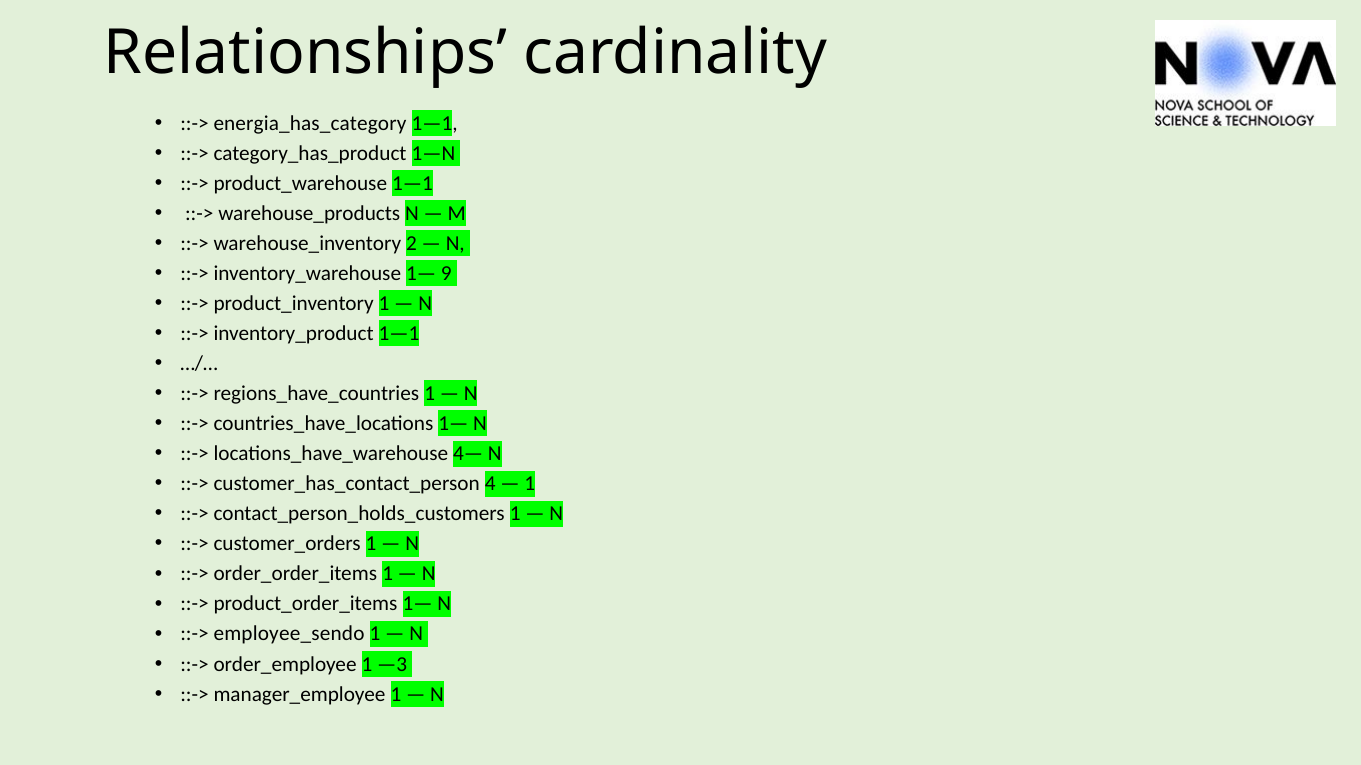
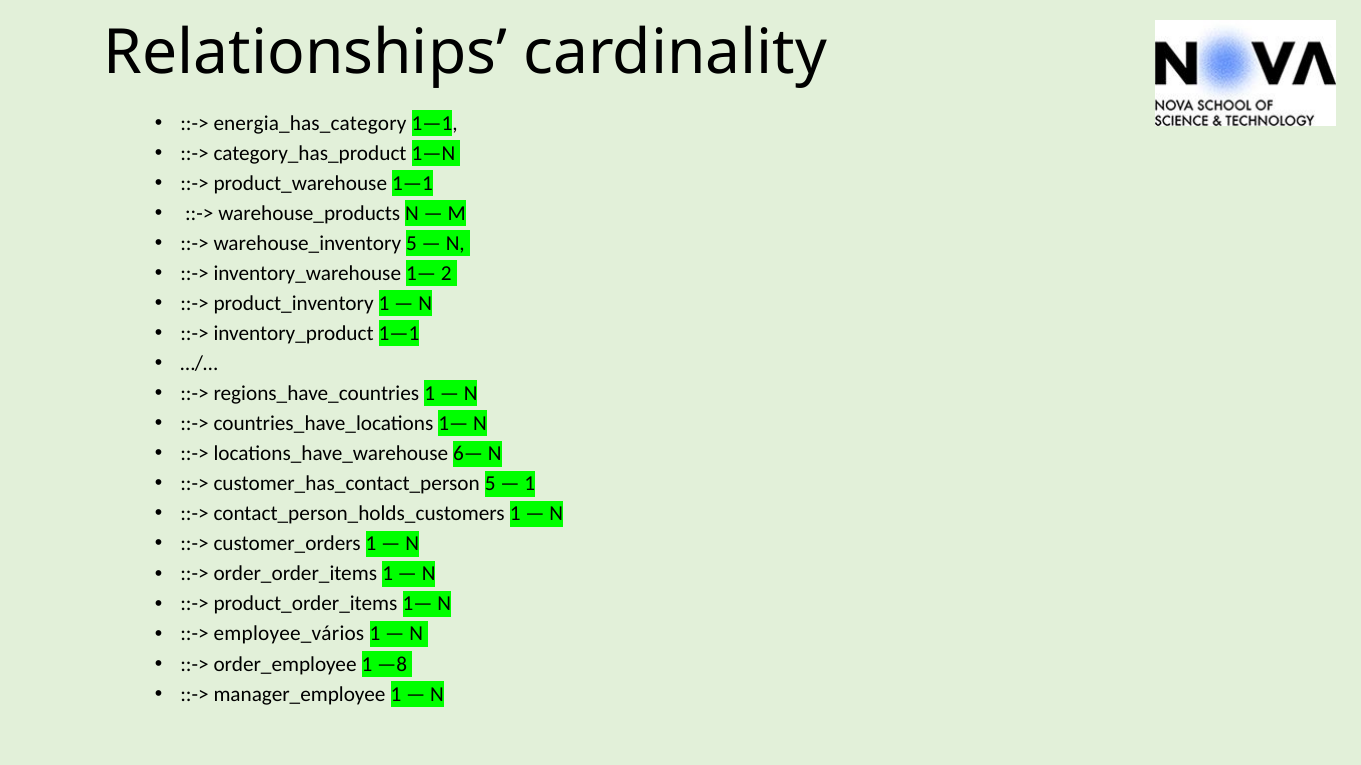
warehouse_inventory 2: 2 -> 5
9: 9 -> 2
4—: 4— -> 6—
customer_has_contact_person 4: 4 -> 5
employee_sendo: employee_sendo -> employee_vários
—3: —3 -> —8
